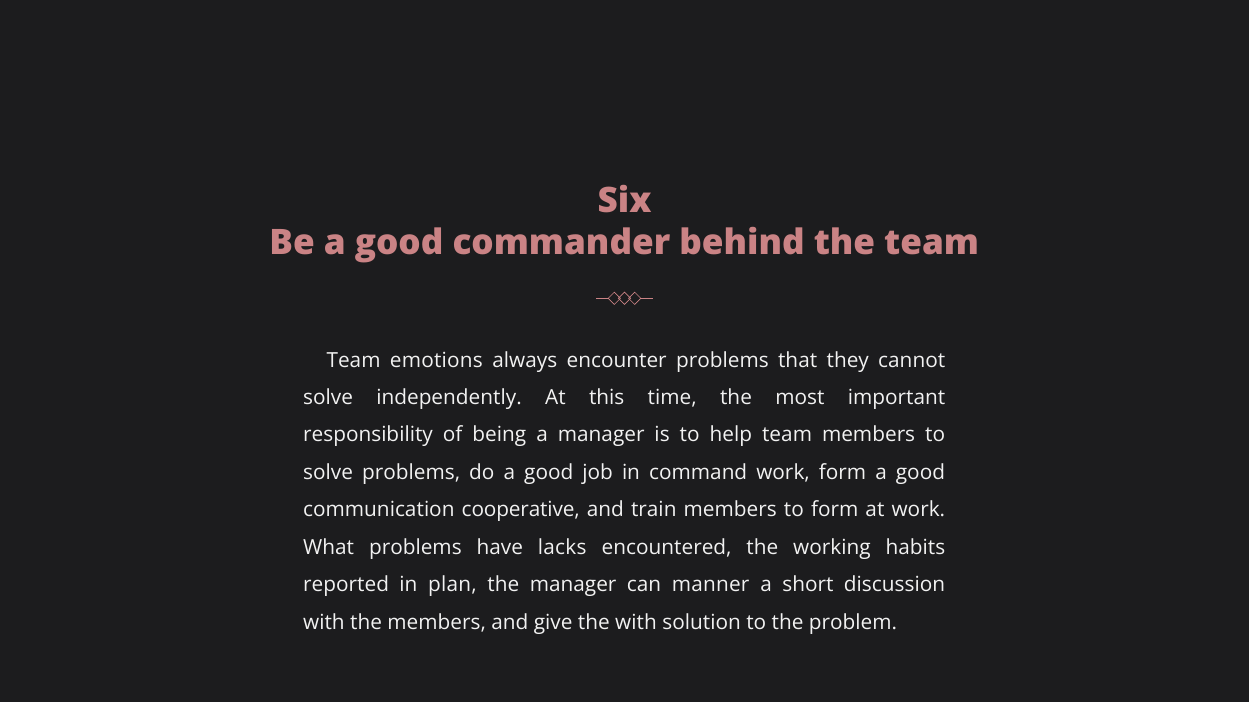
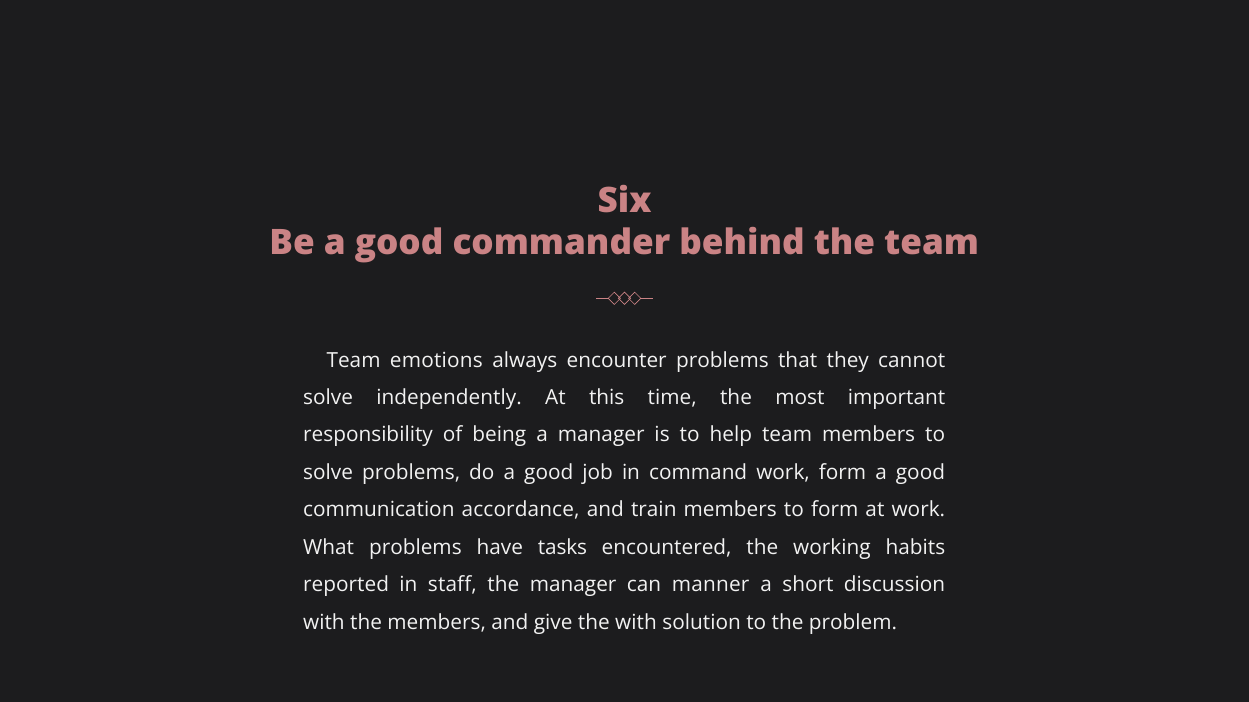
cooperative: cooperative -> accordance
lacks: lacks -> tasks
plan: plan -> staff
